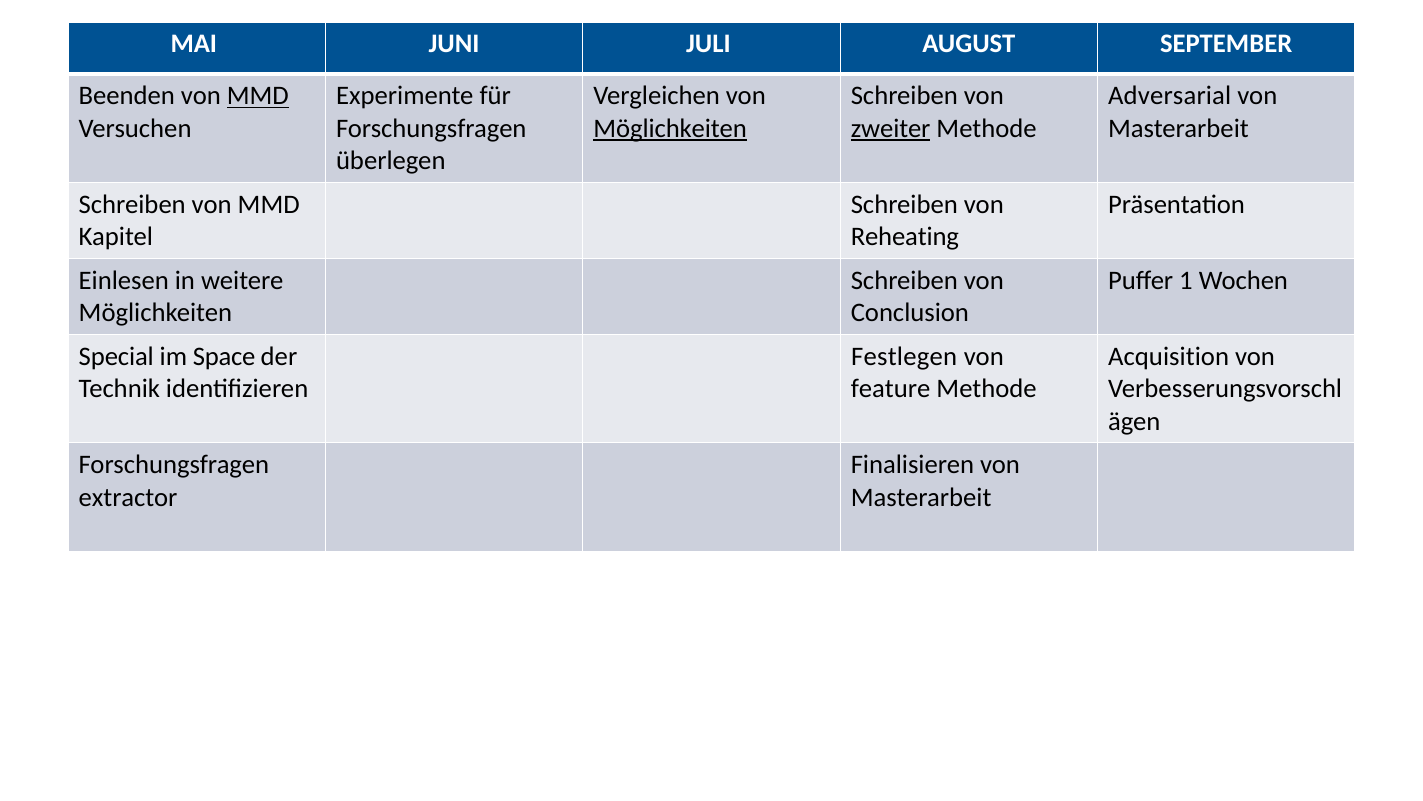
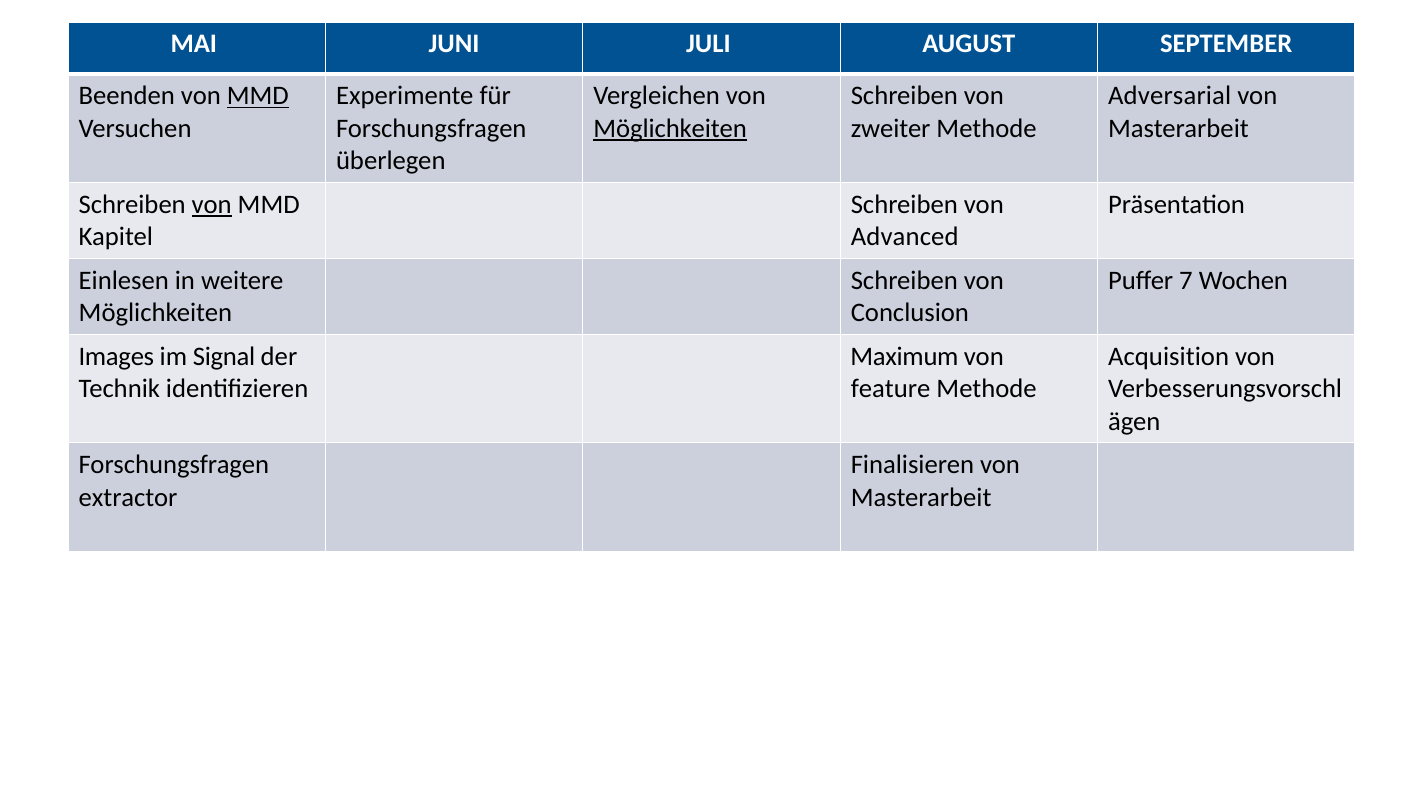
zweiter underline: present -> none
von at (212, 204) underline: none -> present
Reheating: Reheating -> Advanced
1: 1 -> 7
Special: Special -> Images
Space: Space -> Signal
Festlegen: Festlegen -> Maximum
